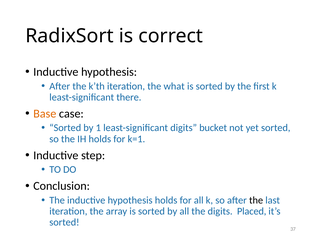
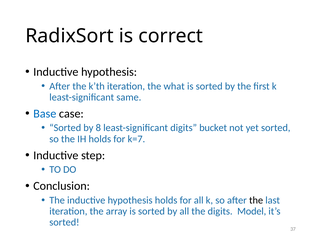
there: there -> same
Base colour: orange -> blue
1: 1 -> 8
k=1: k=1 -> k=7
Placed: Placed -> Model
